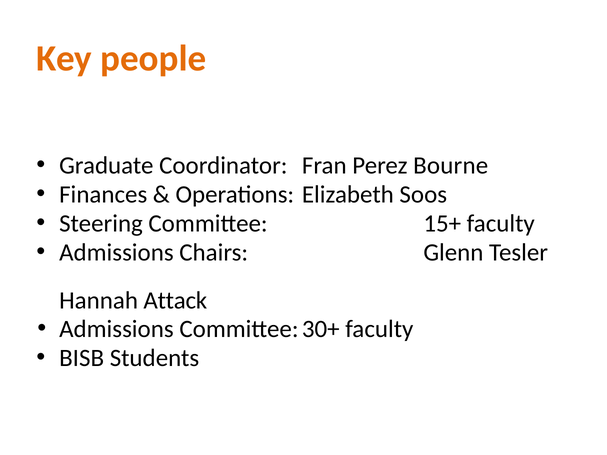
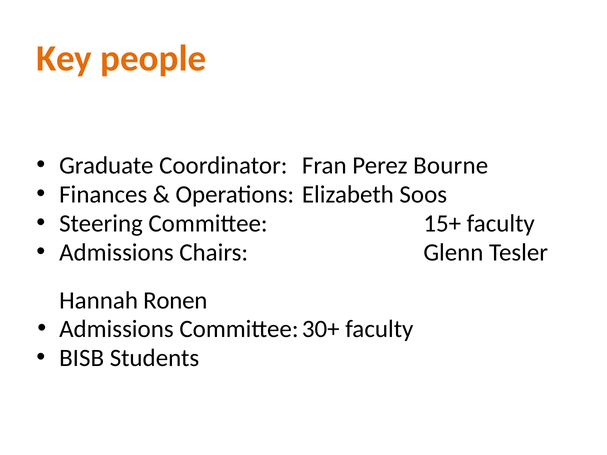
Attack: Attack -> Ronen
